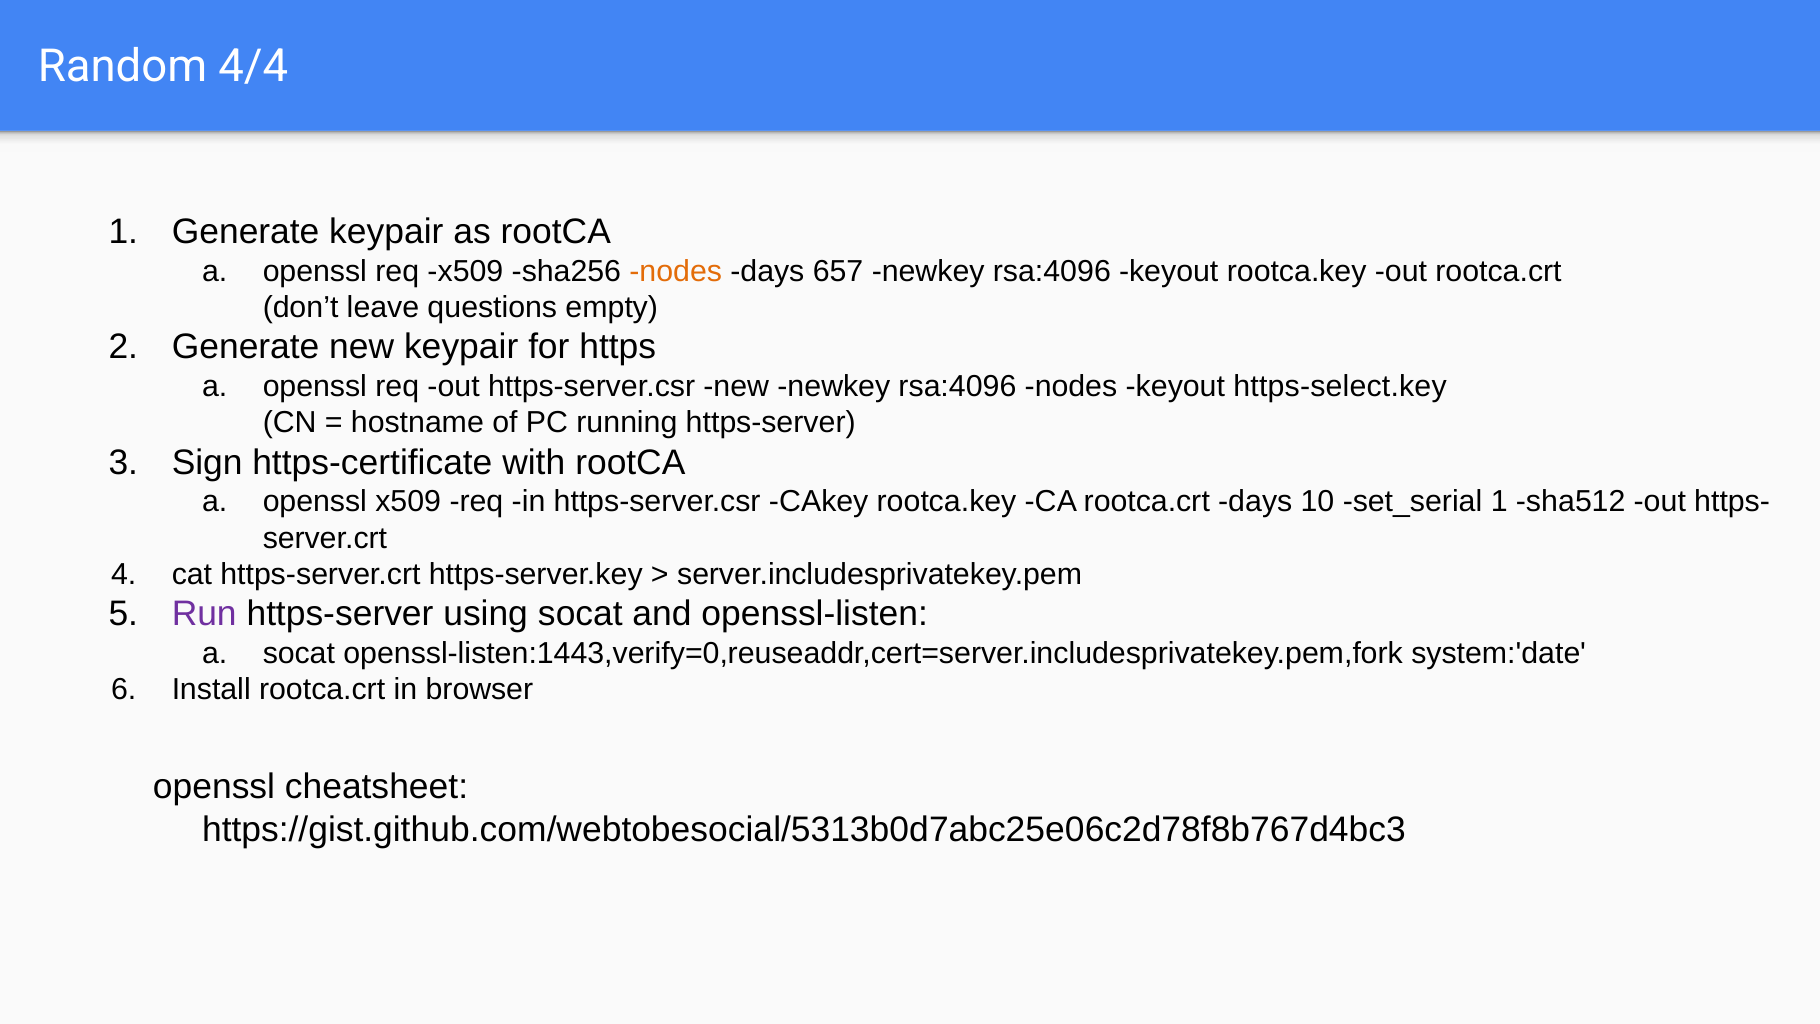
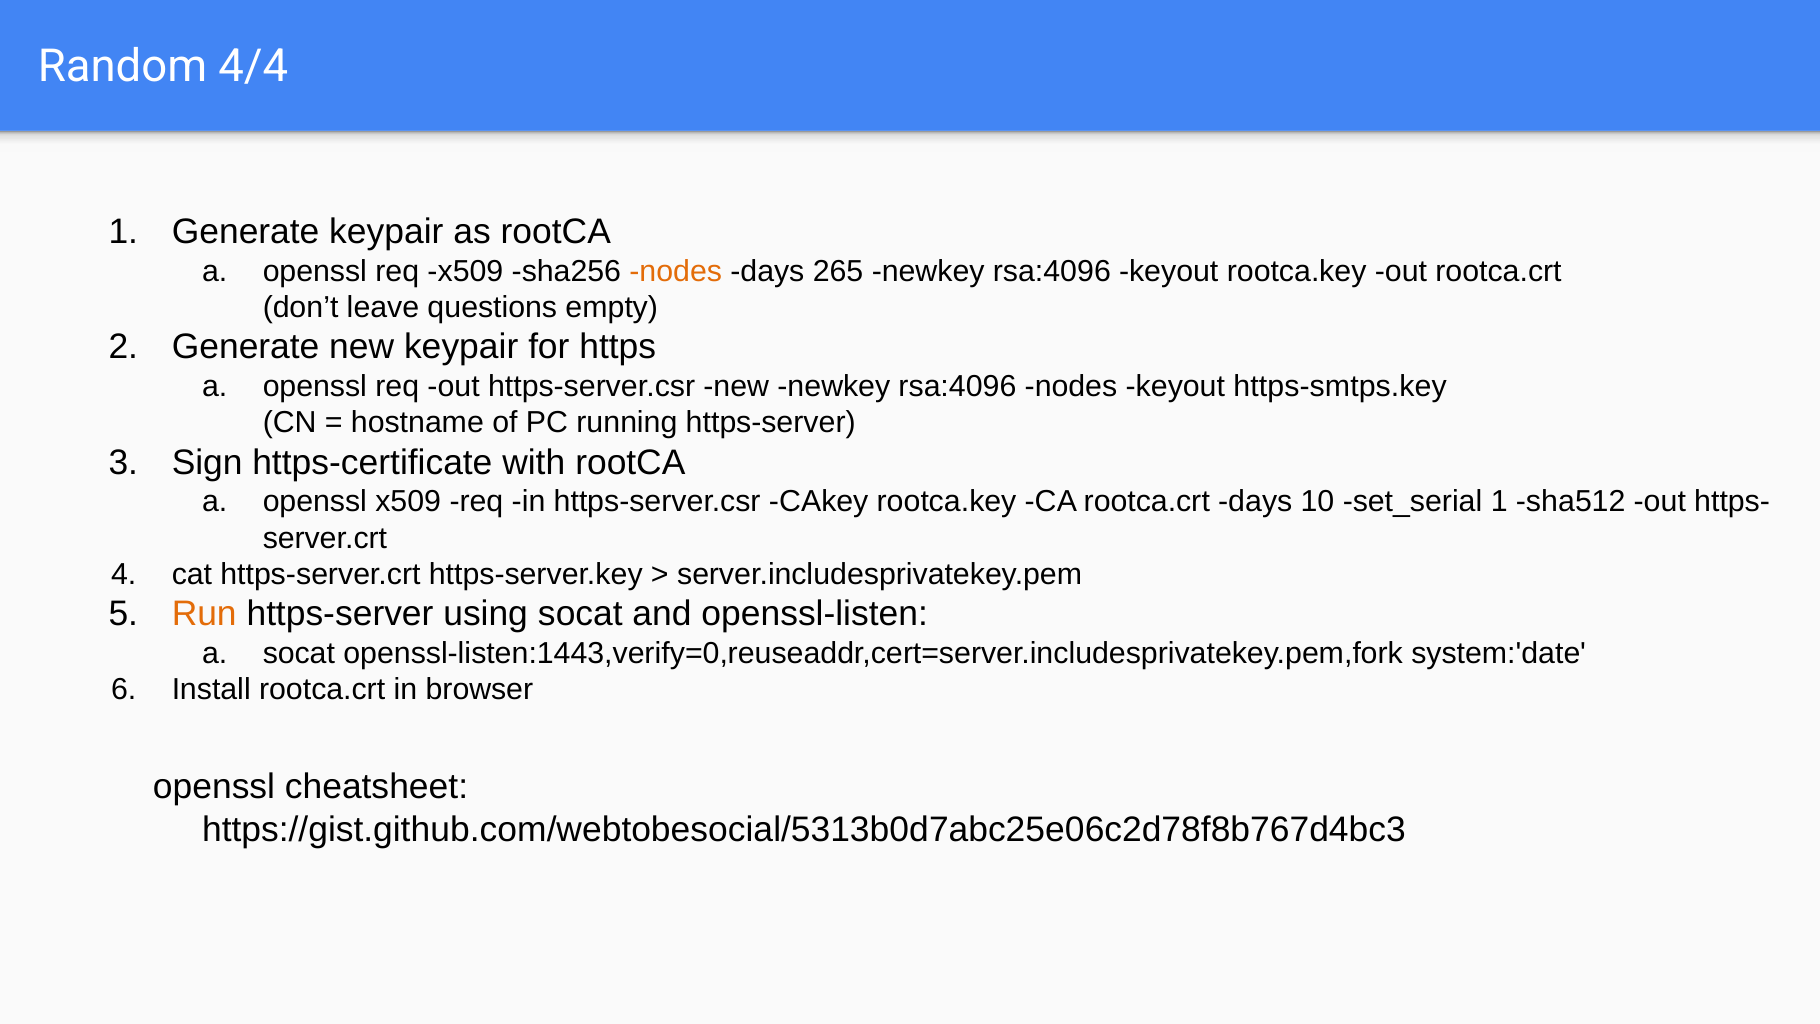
657: 657 -> 265
https-select.key: https-select.key -> https-smtps.key
Run colour: purple -> orange
